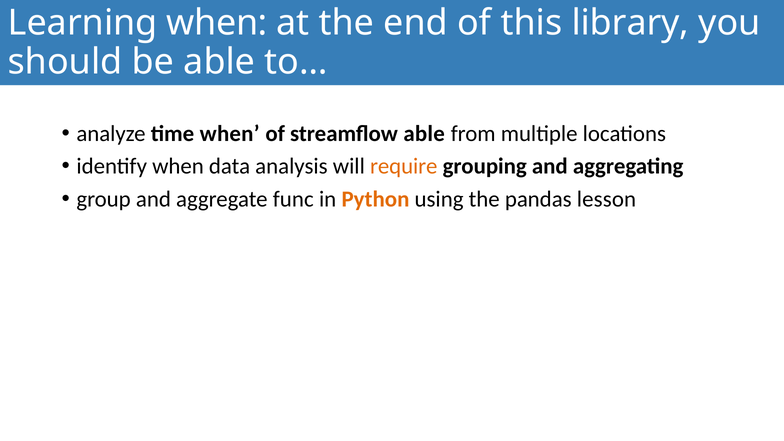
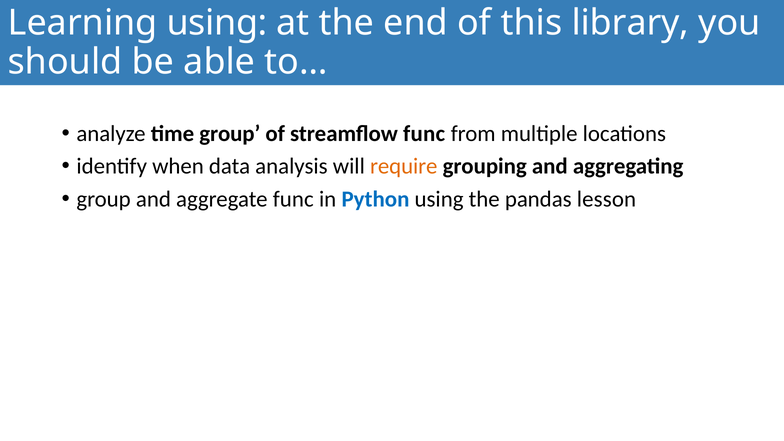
Learning when: when -> using
time when: when -> group
streamflow able: able -> func
Python colour: orange -> blue
